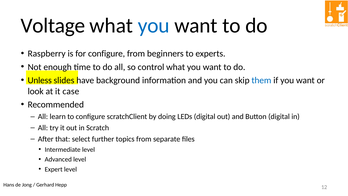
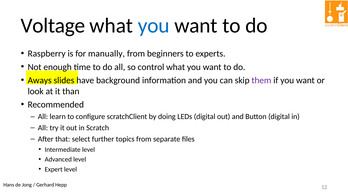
for configure: configure -> manually
Unless: Unless -> Aways
them colour: blue -> purple
case: case -> than
